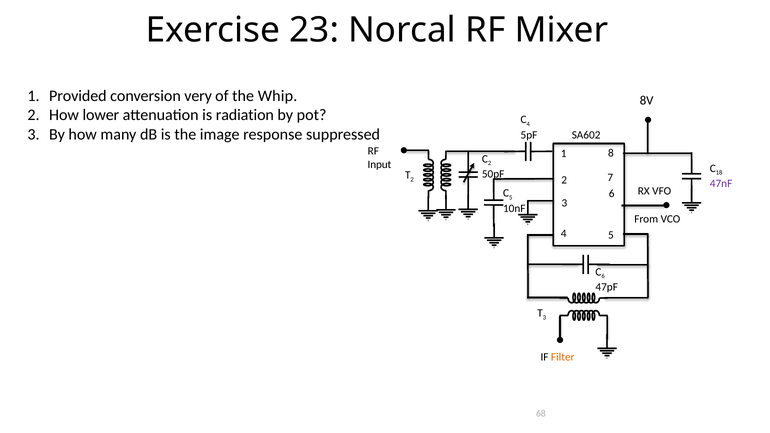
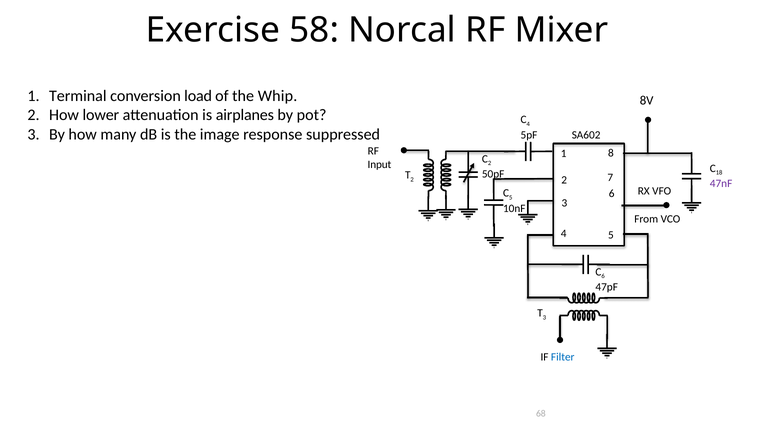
23: 23 -> 58
Provided: Provided -> Terminal
very: very -> load
radiation: radiation -> airplanes
Filter colour: orange -> blue
